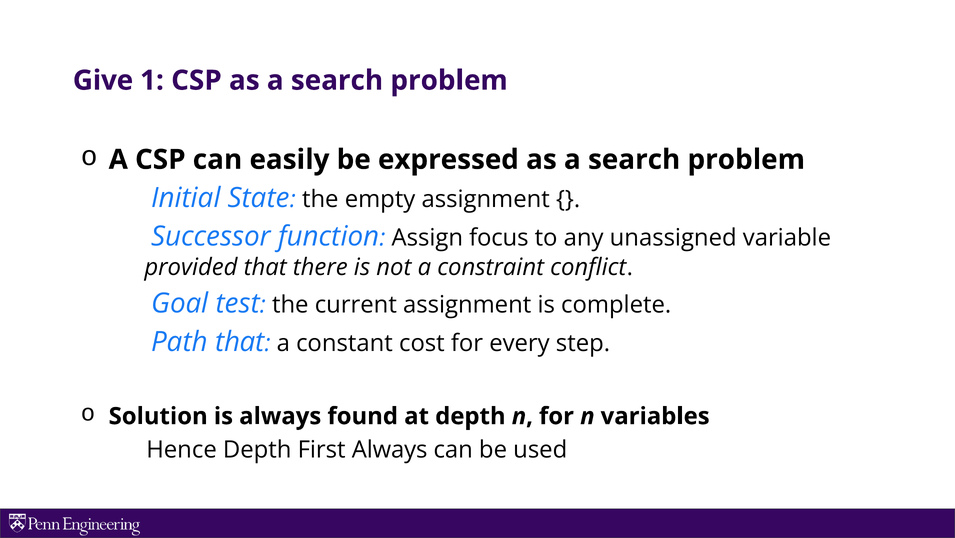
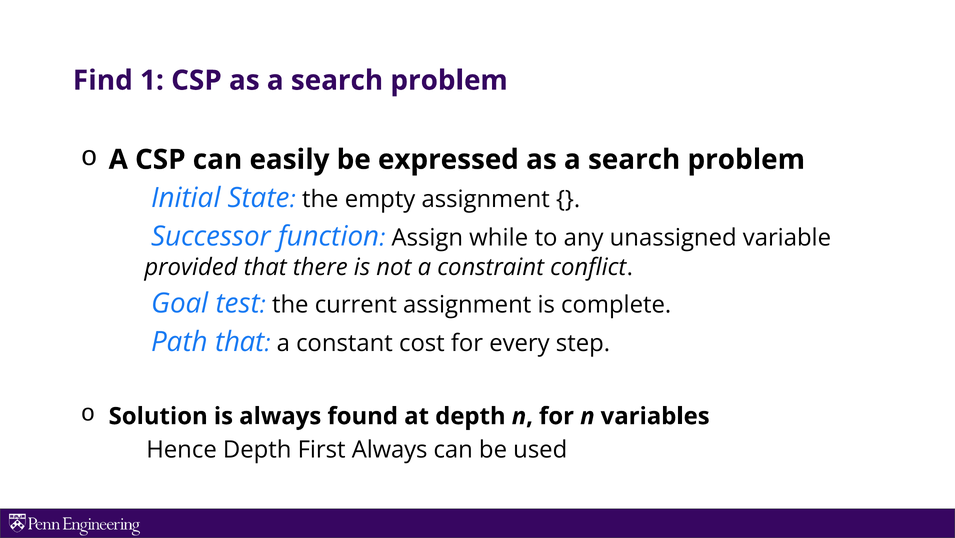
Give: Give -> Find
focus: focus -> while
